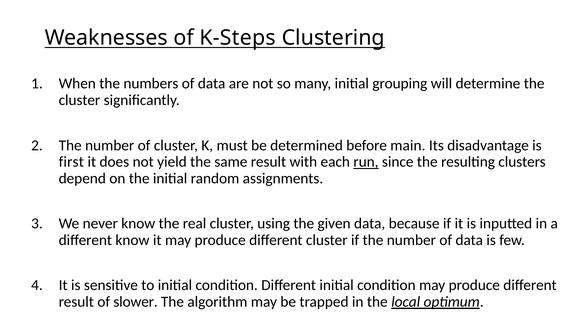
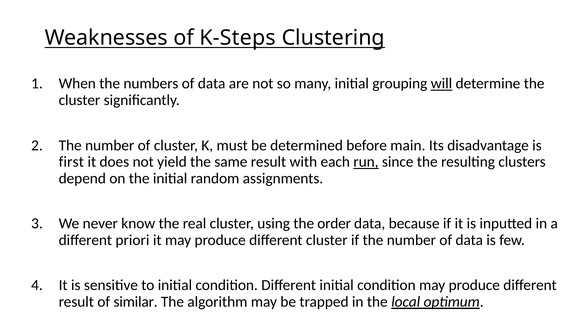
will underline: none -> present
given: given -> order
different know: know -> priori
slower: slower -> similar
